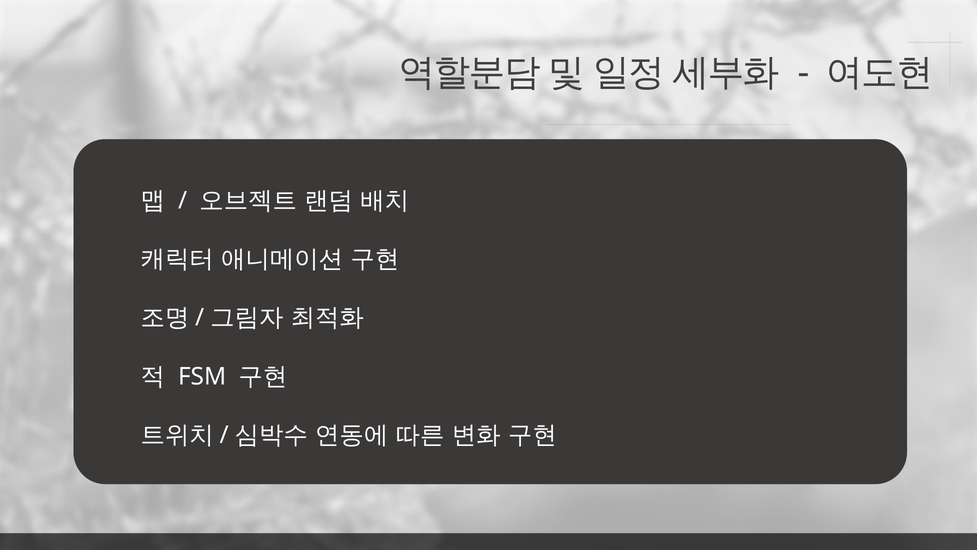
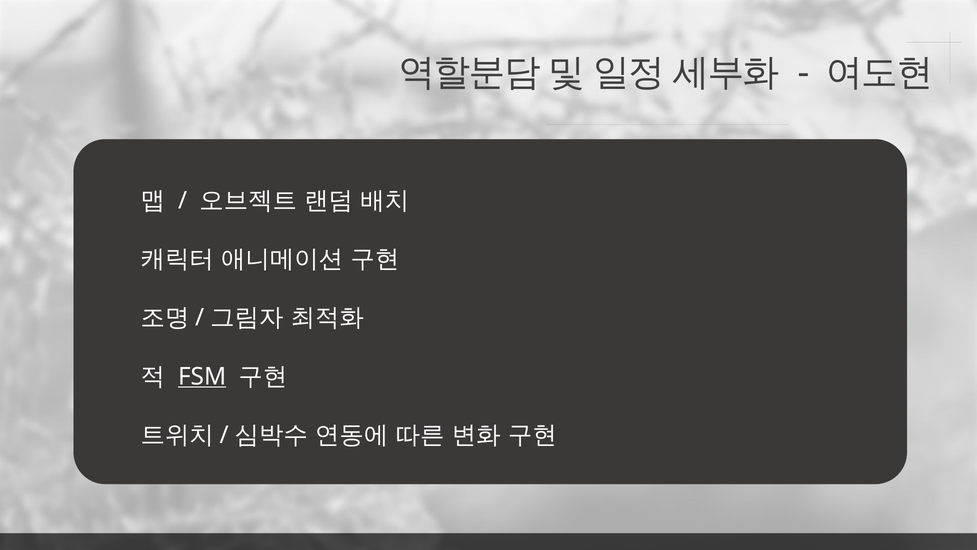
FSM underline: none -> present
